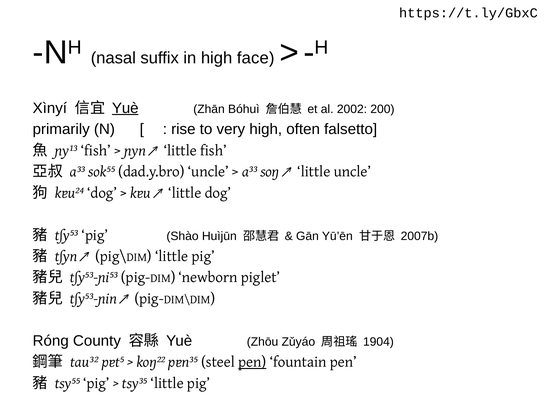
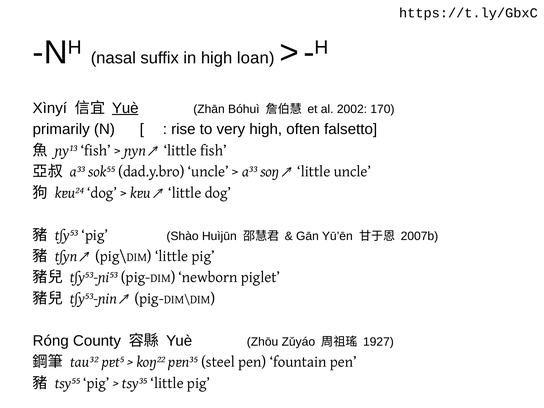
face: face -> loan
200: 200 -> 170
1904: 1904 -> 1927
pen at (252, 362) underline: present -> none
